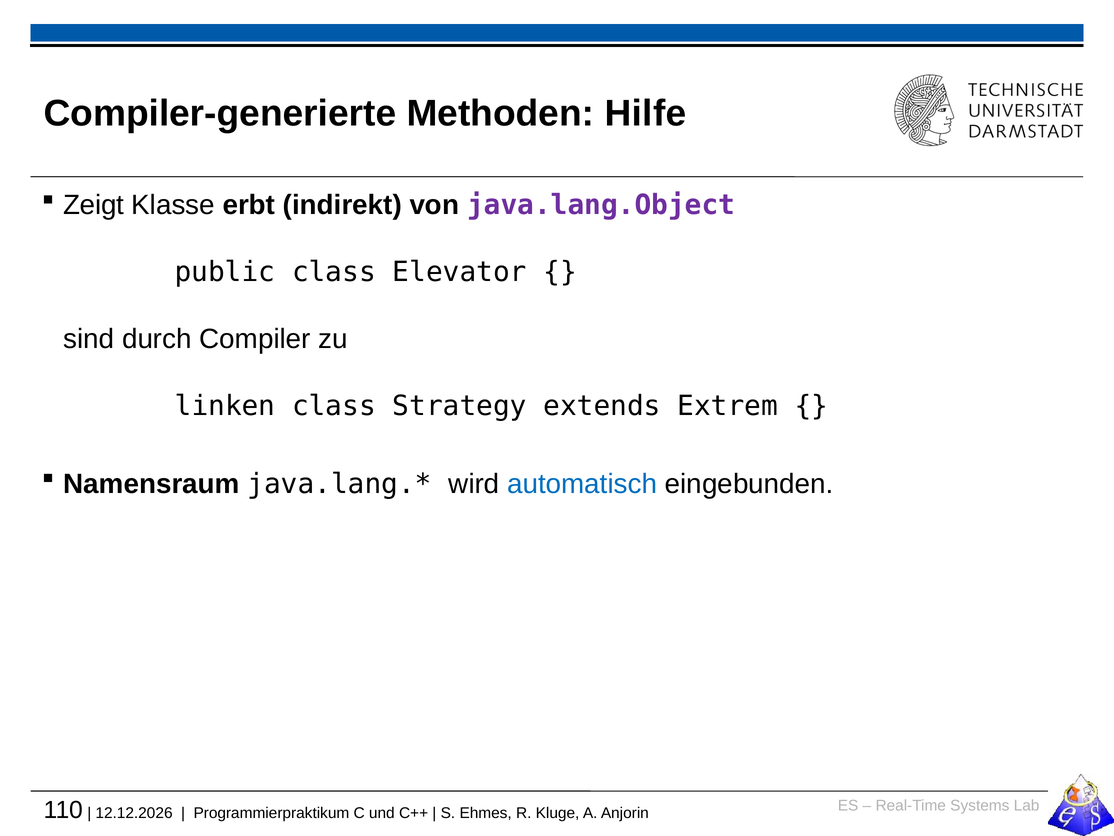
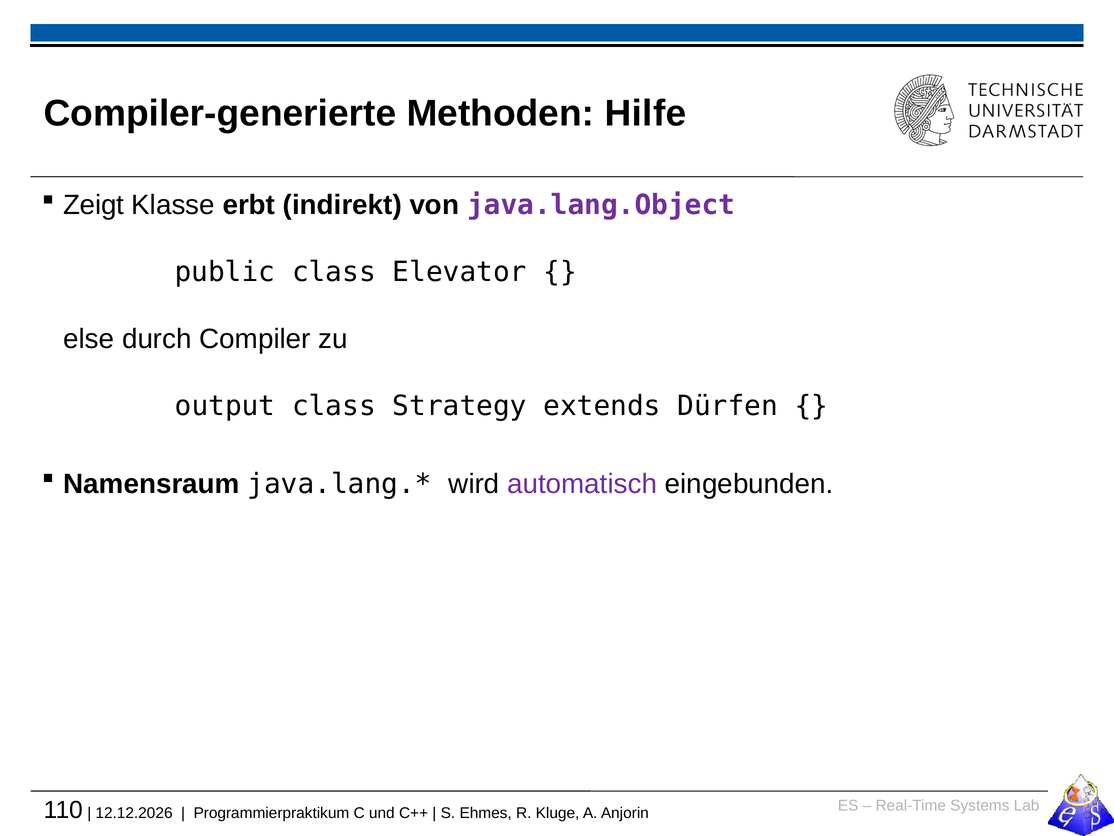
sind: sind -> else
linken: linken -> output
Extrem: Extrem -> Dürfen
automatisch colour: blue -> purple
